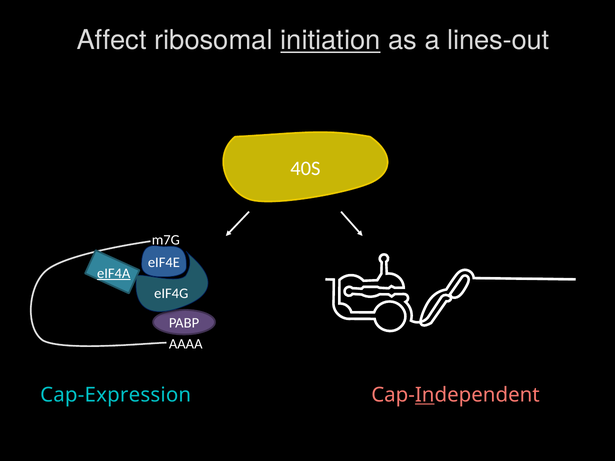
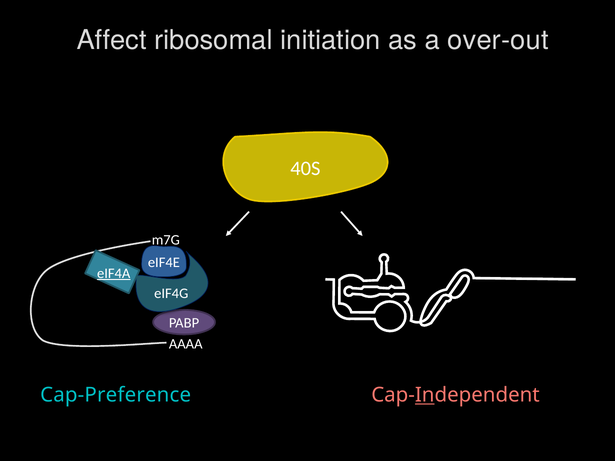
initiation underline: present -> none
lines-out: lines-out -> over-out
Cap-Expression: Cap-Expression -> Cap-Preference
